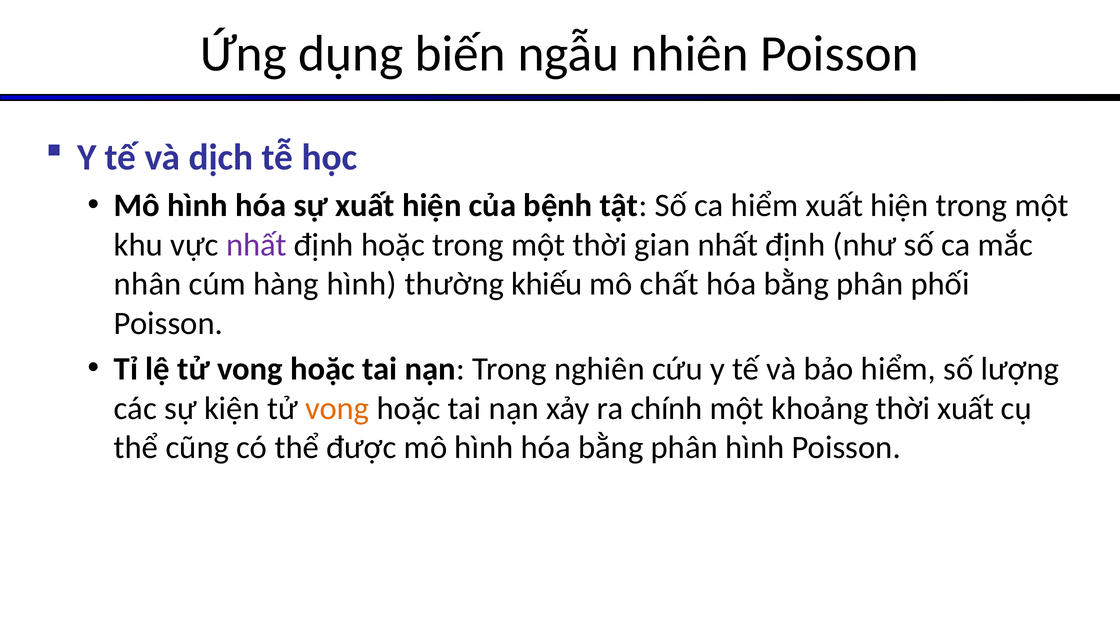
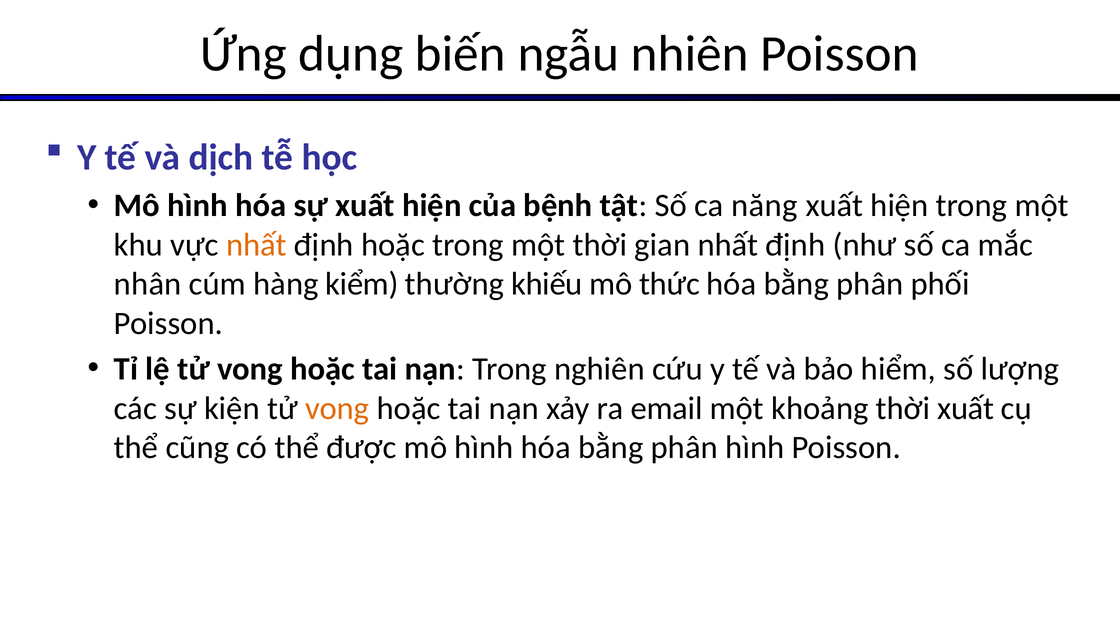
ca hiểm: hiểm -> năng
nhất at (256, 245) colour: purple -> orange
hàng hình: hình -> kiểm
chất: chất -> thức
chính: chính -> email
